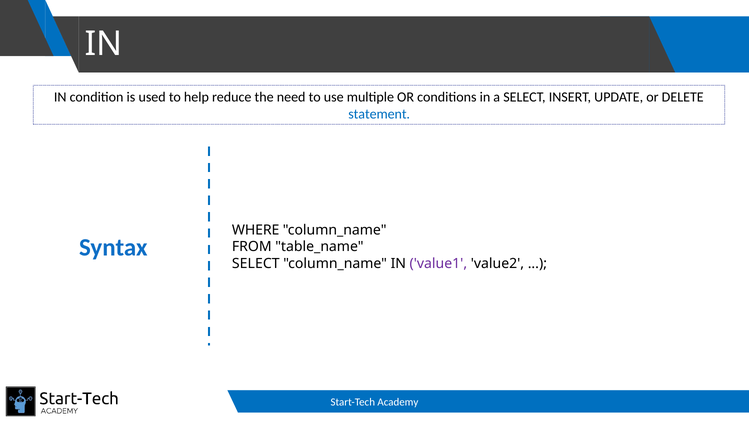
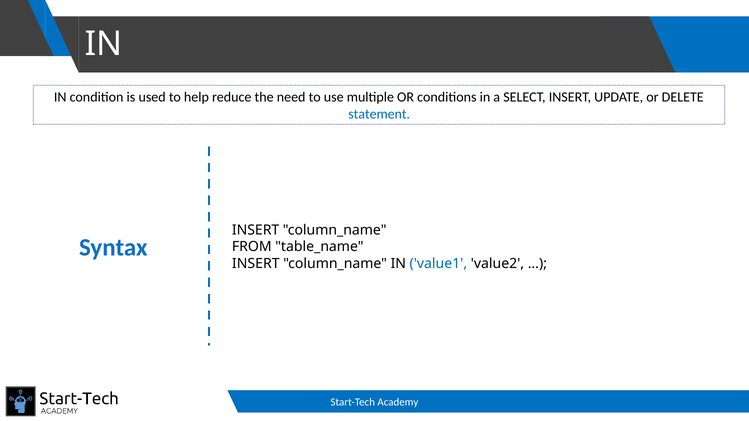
WHERE at (256, 230): WHERE -> INSERT
SELECT at (256, 264): SELECT -> INSERT
value1 colour: purple -> blue
